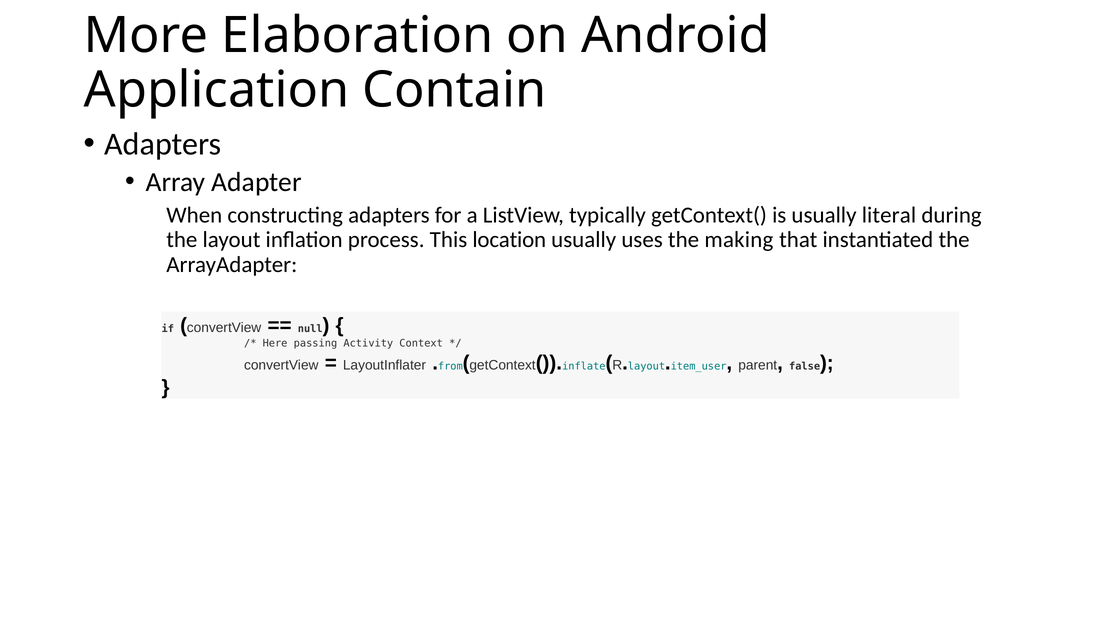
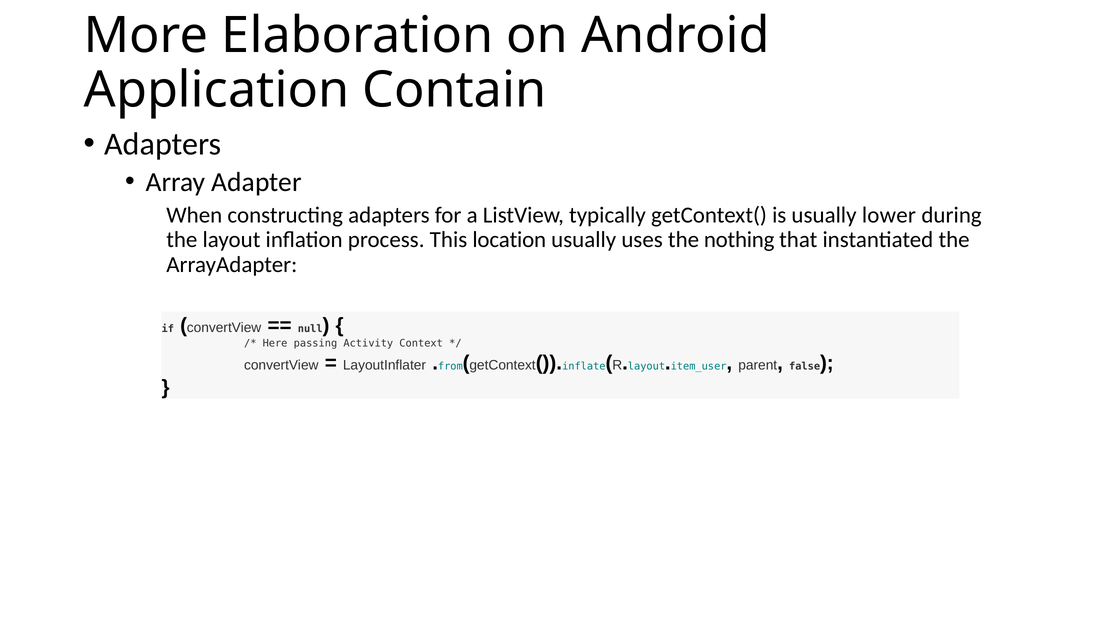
literal: literal -> lower
making: making -> nothing
